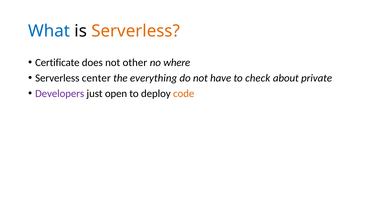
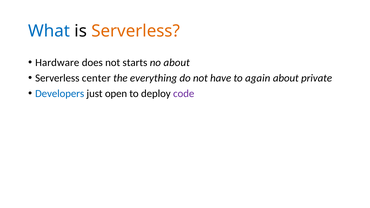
Certificate: Certificate -> Hardware
other: other -> starts
no where: where -> about
check: check -> again
Developers colour: purple -> blue
code colour: orange -> purple
